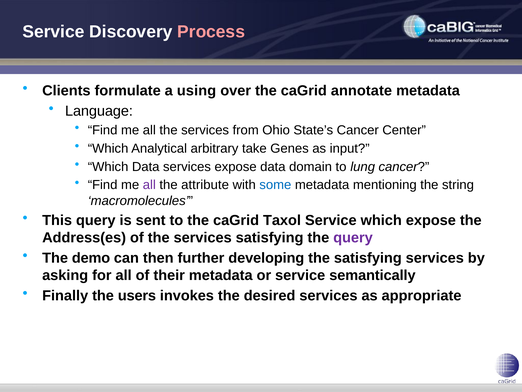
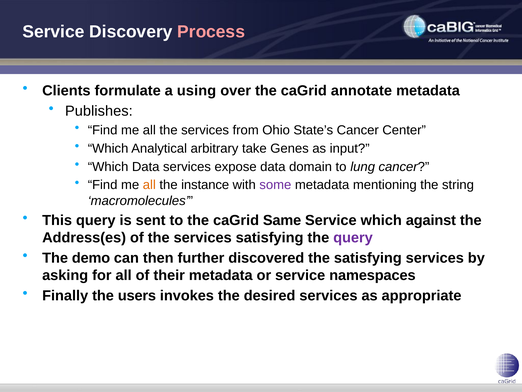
Language: Language -> Publishes
all at (149, 185) colour: purple -> orange
attribute: attribute -> instance
some colour: blue -> purple
Taxol: Taxol -> Same
which expose: expose -> against
developing: developing -> discovered
semantically: semantically -> namespaces
